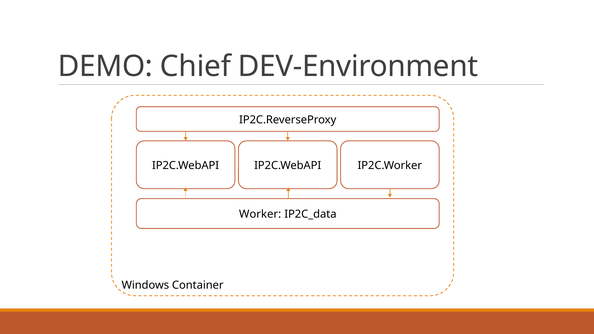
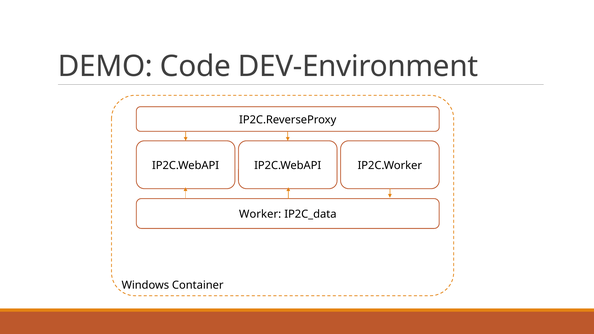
Chief: Chief -> Code
